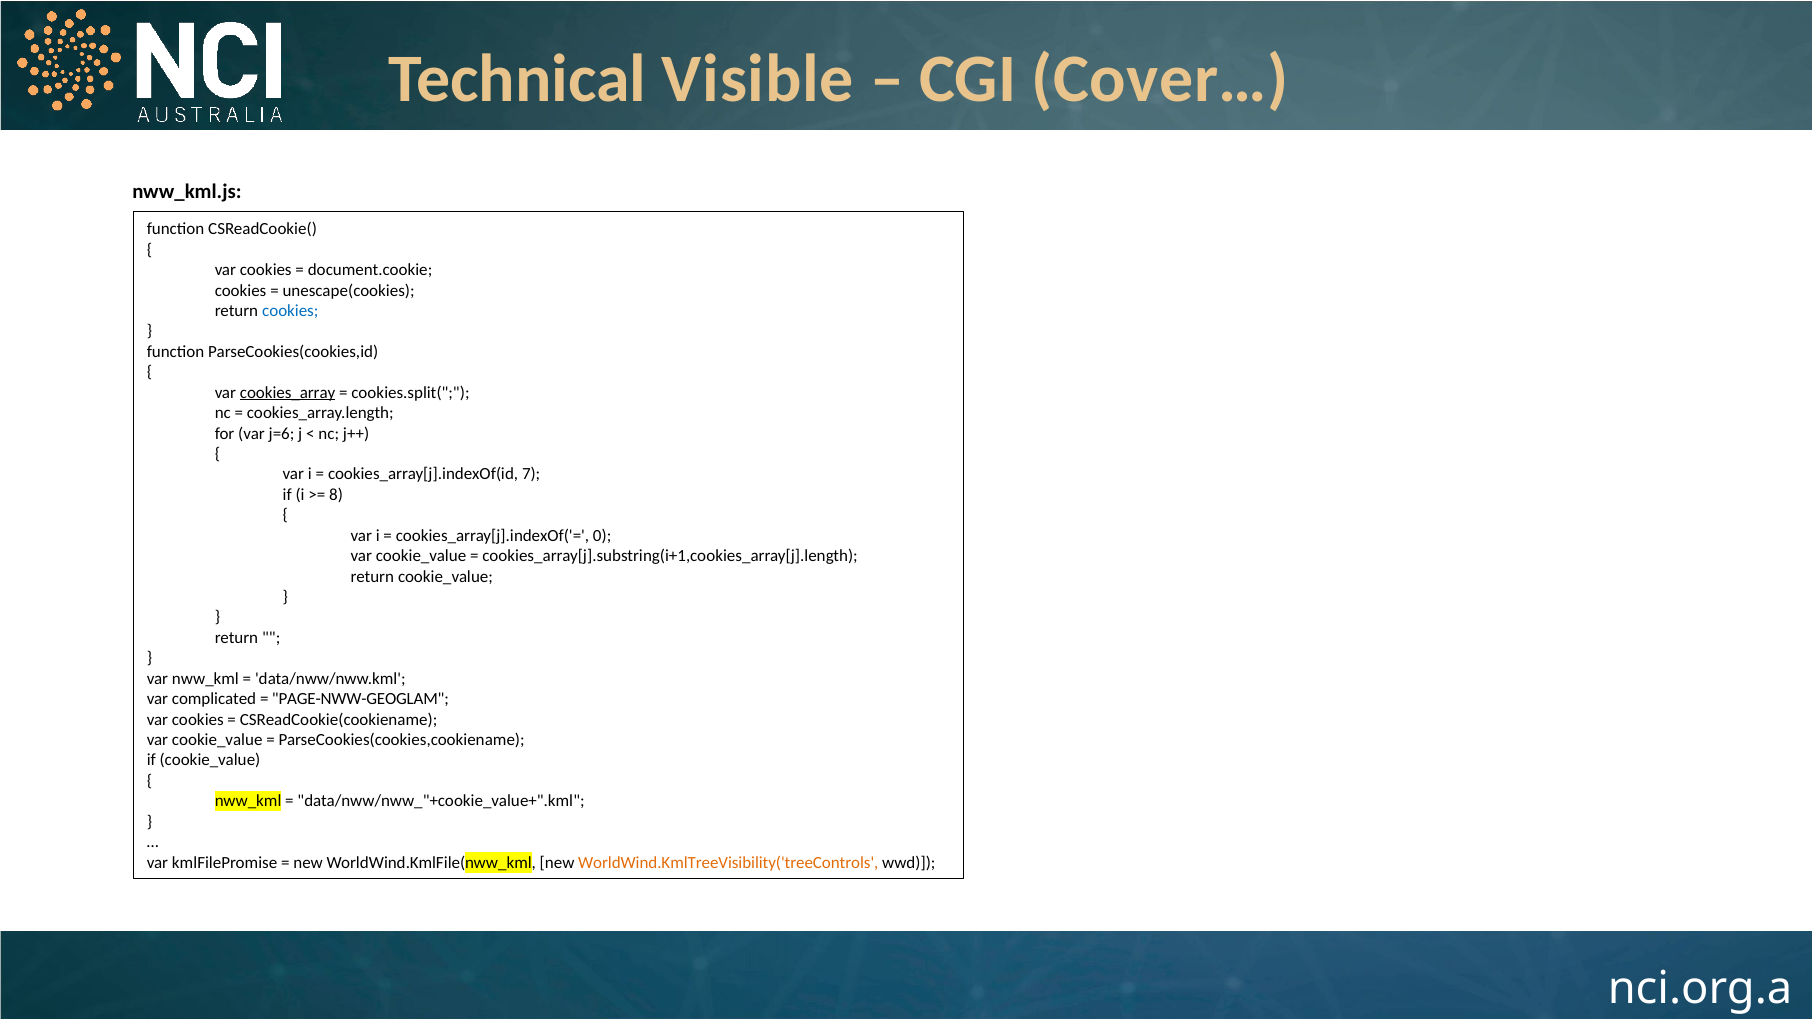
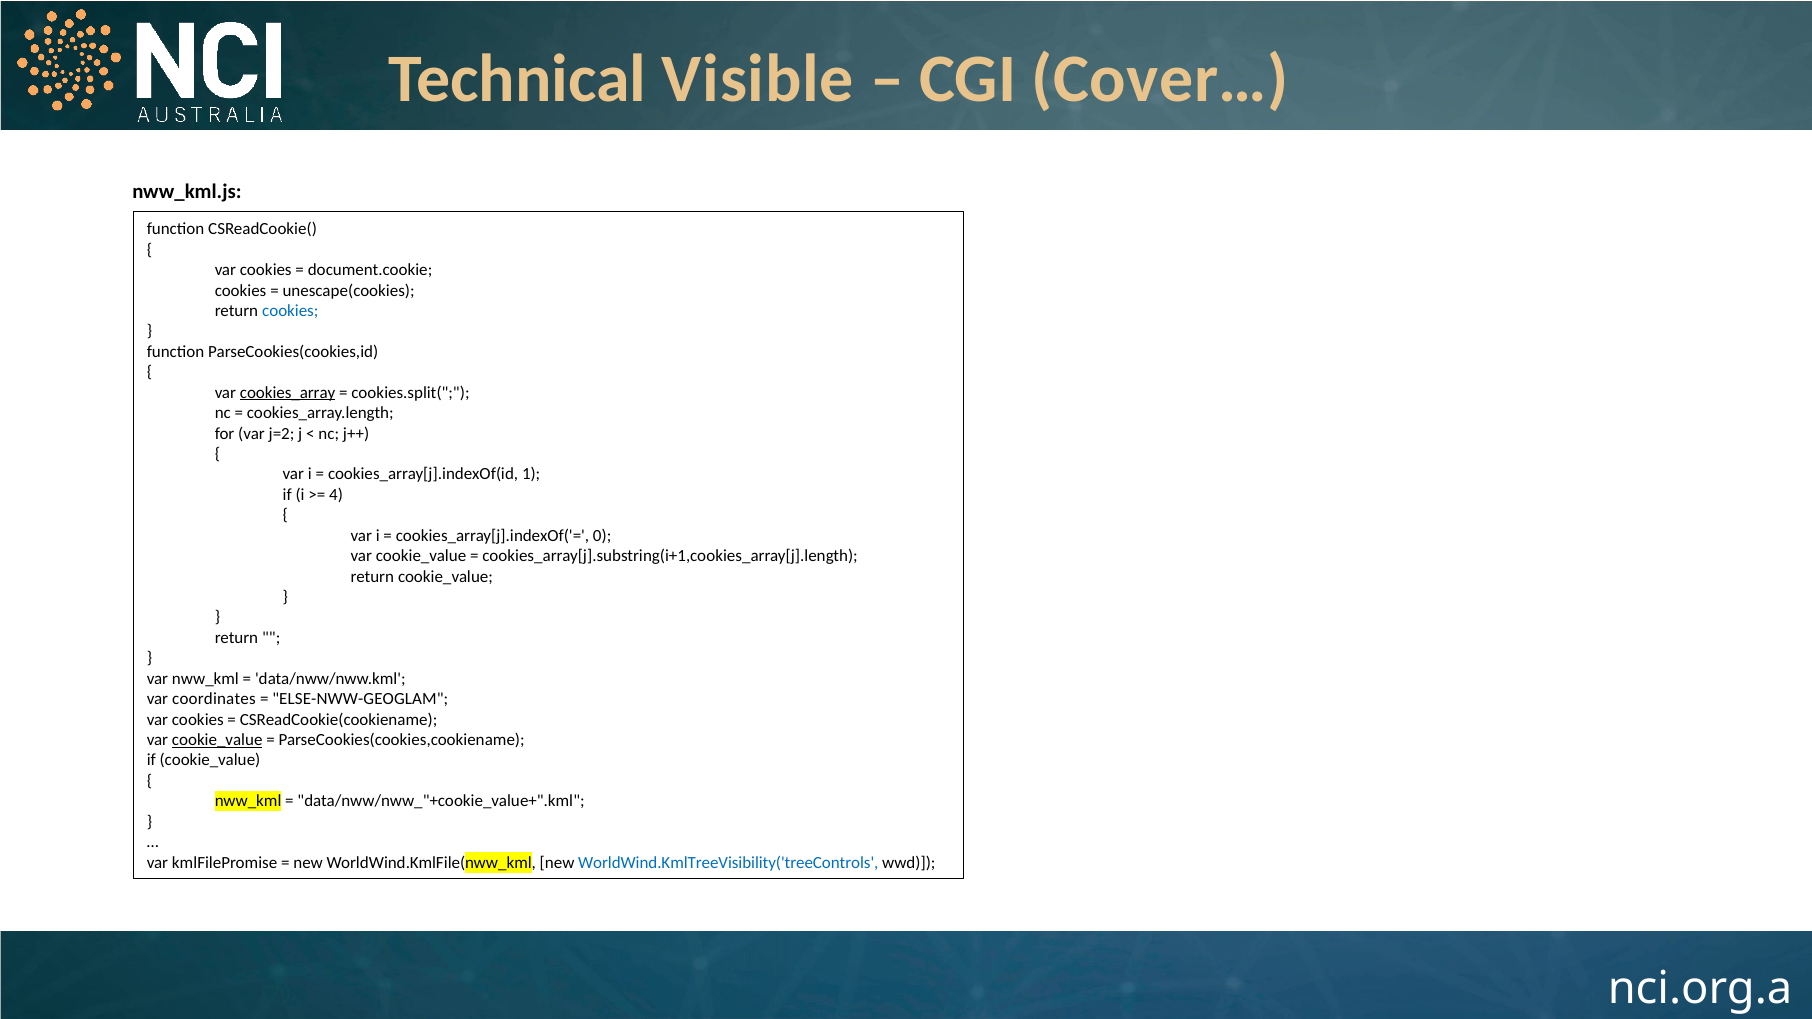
j=6: j=6 -> j=2
7: 7 -> 1
8: 8 -> 4
complicated: complicated -> coordinates
PAGE-NWW-GEOGLAM: PAGE-NWW-GEOGLAM -> ELSE-NWW-GEOGLAM
cookie_value at (217, 740) underline: none -> present
WorldWind.KmlTreeVisibility('treeControls colour: orange -> blue
